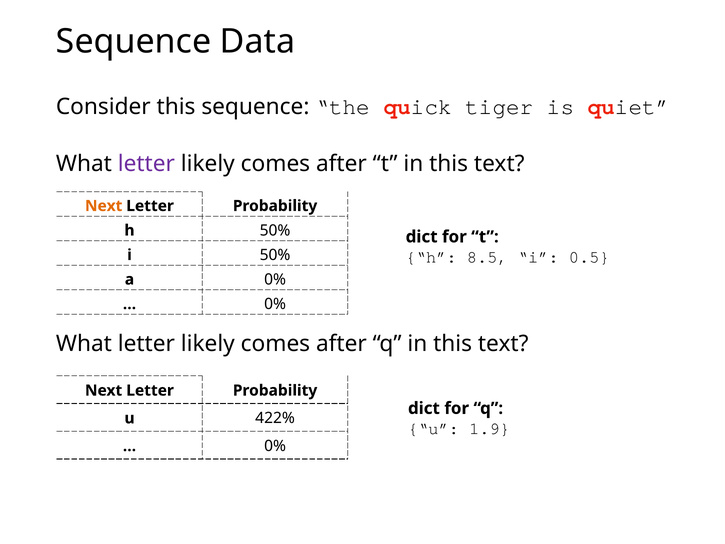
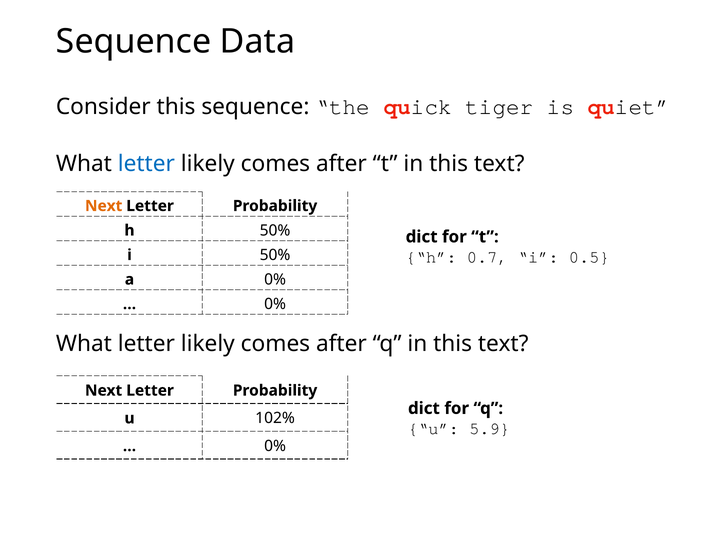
letter at (146, 163) colour: purple -> blue
8.5: 8.5 -> 0.7
422%: 422% -> 102%
1.9: 1.9 -> 5.9
